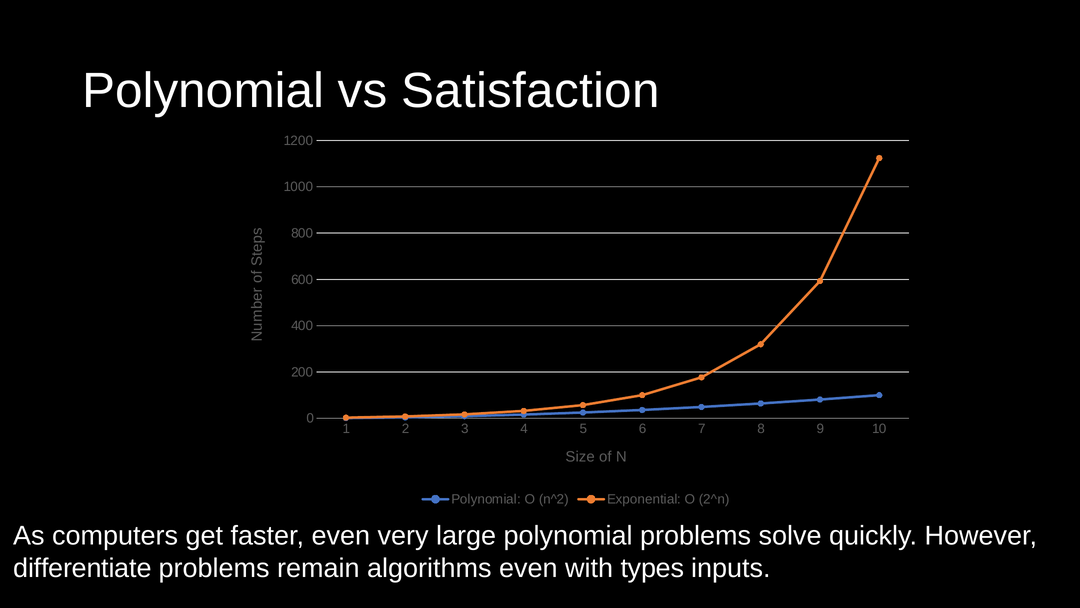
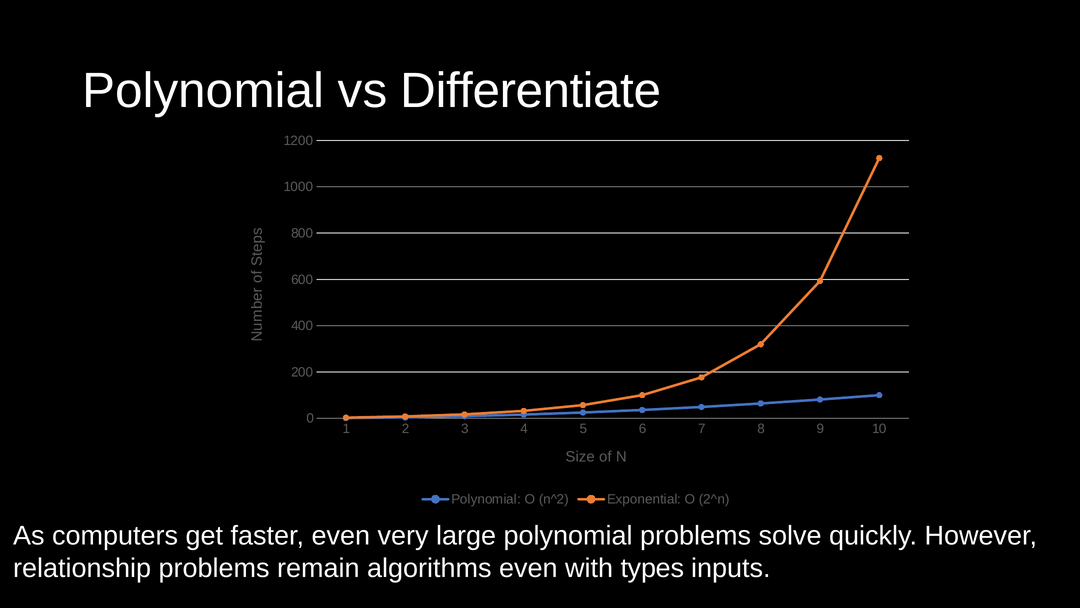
Satisfaction: Satisfaction -> Differentiate
differentiate: differentiate -> relationship
